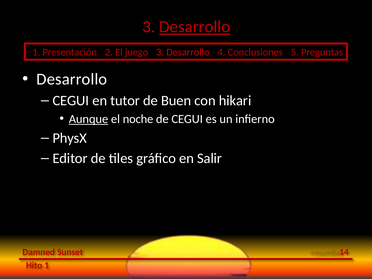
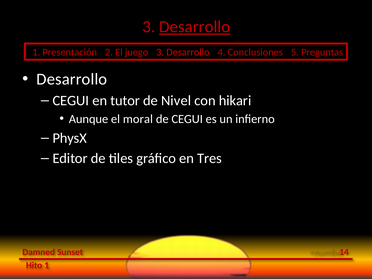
Buen: Buen -> Nivel
Aunque underline: present -> none
noche: noche -> moral
Salir: Salir -> Tres
